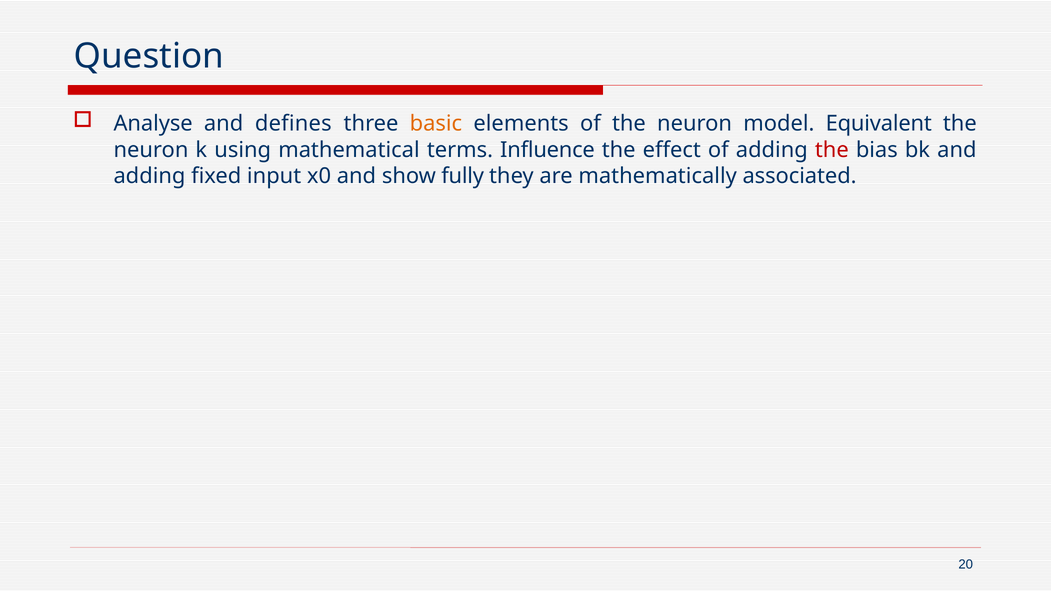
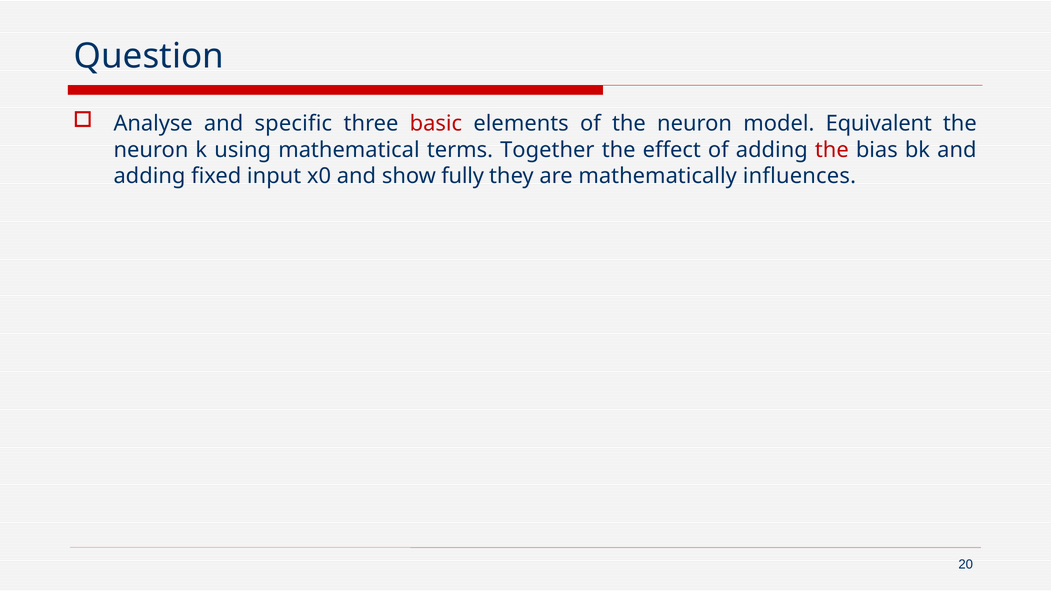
defines: defines -> specific
basic colour: orange -> red
Influence: Influence -> Together
associated: associated -> influences
